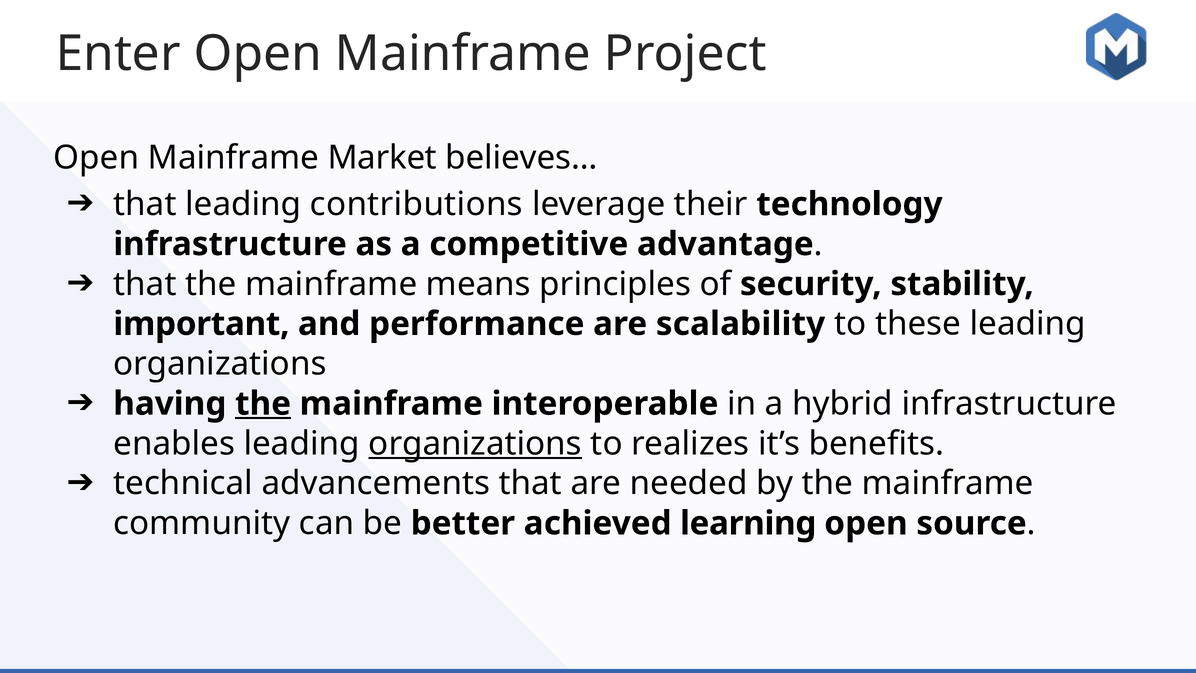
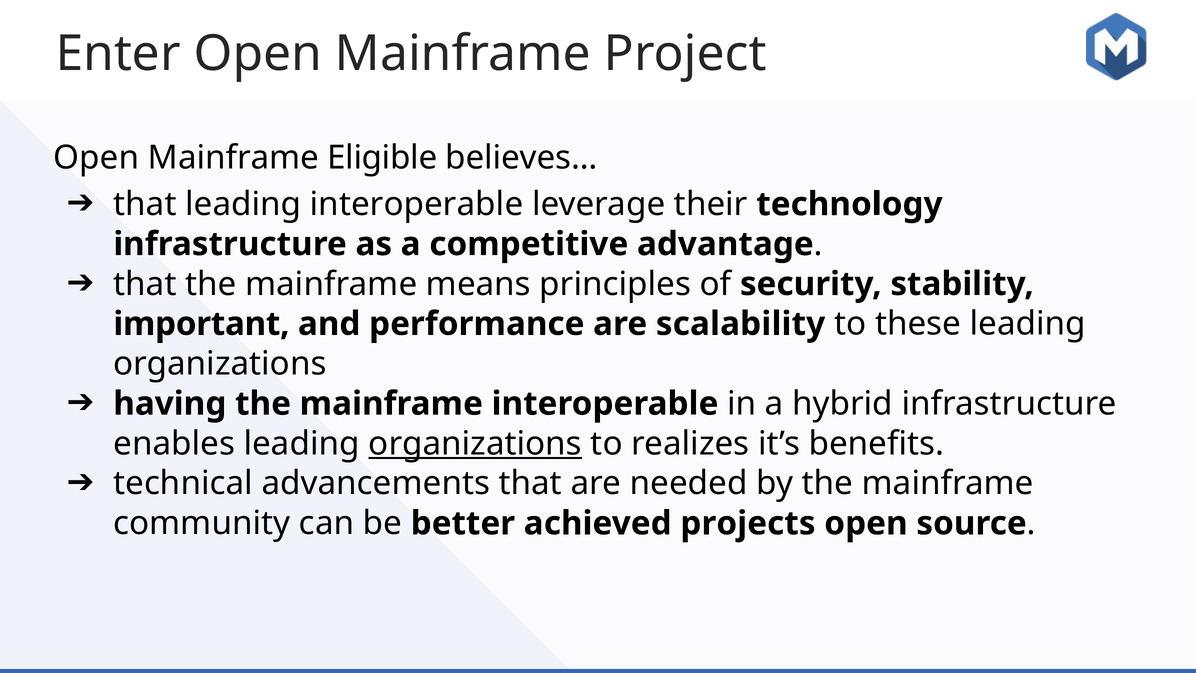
Market: Market -> Eligible
leading contributions: contributions -> interoperable
the at (263, 404) underline: present -> none
learning: learning -> projects
